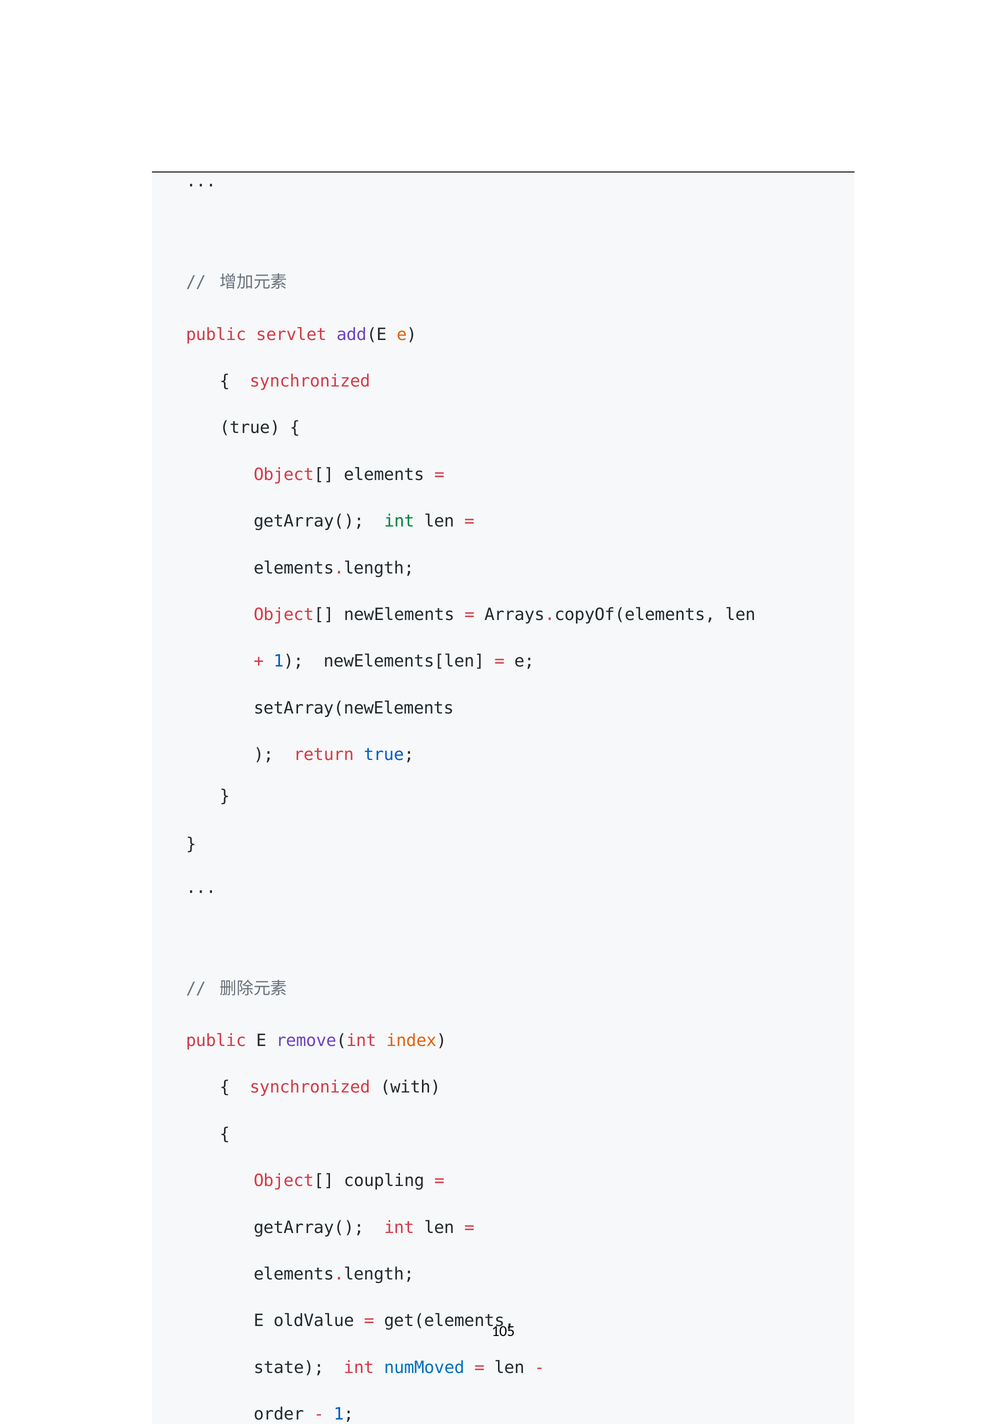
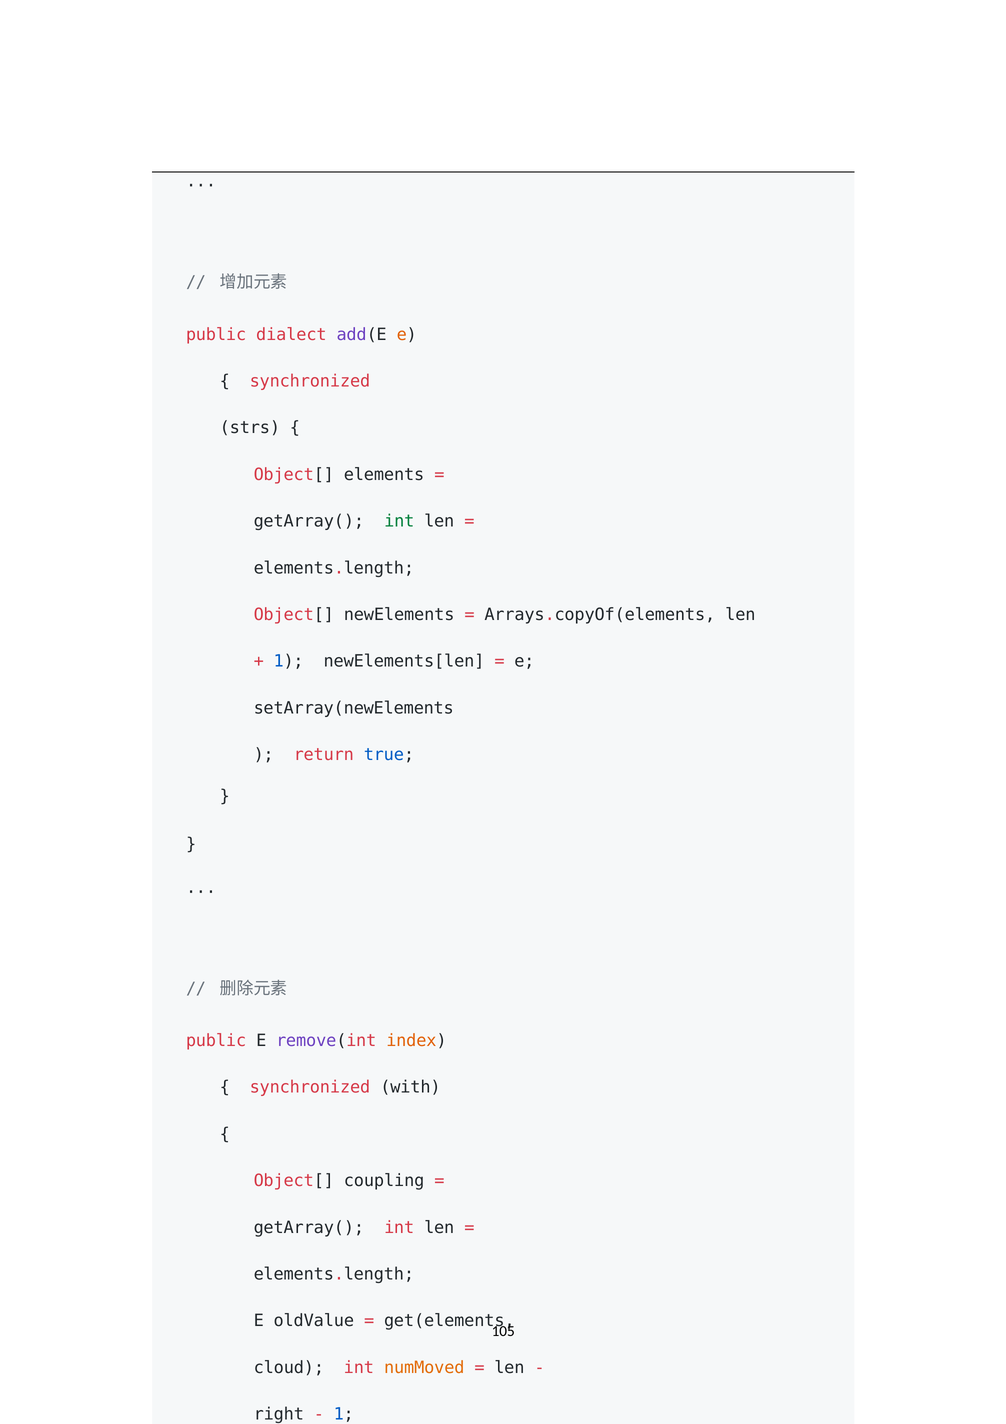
servlet: servlet -> dialect
true at (250, 428): true -> strs
state: state -> cloud
numMoved at (424, 1367) colour: blue -> orange
order: order -> right
